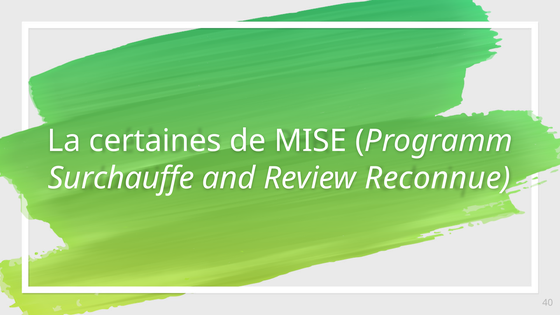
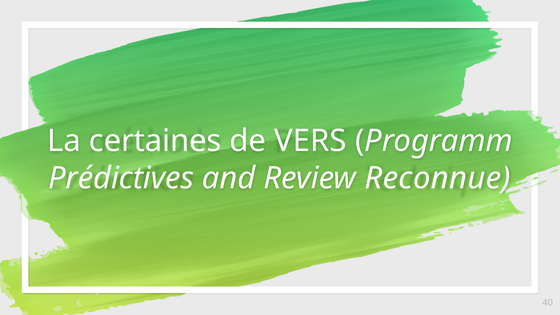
MISE: MISE -> VERS
Surchauffe: Surchauffe -> Prédictives
